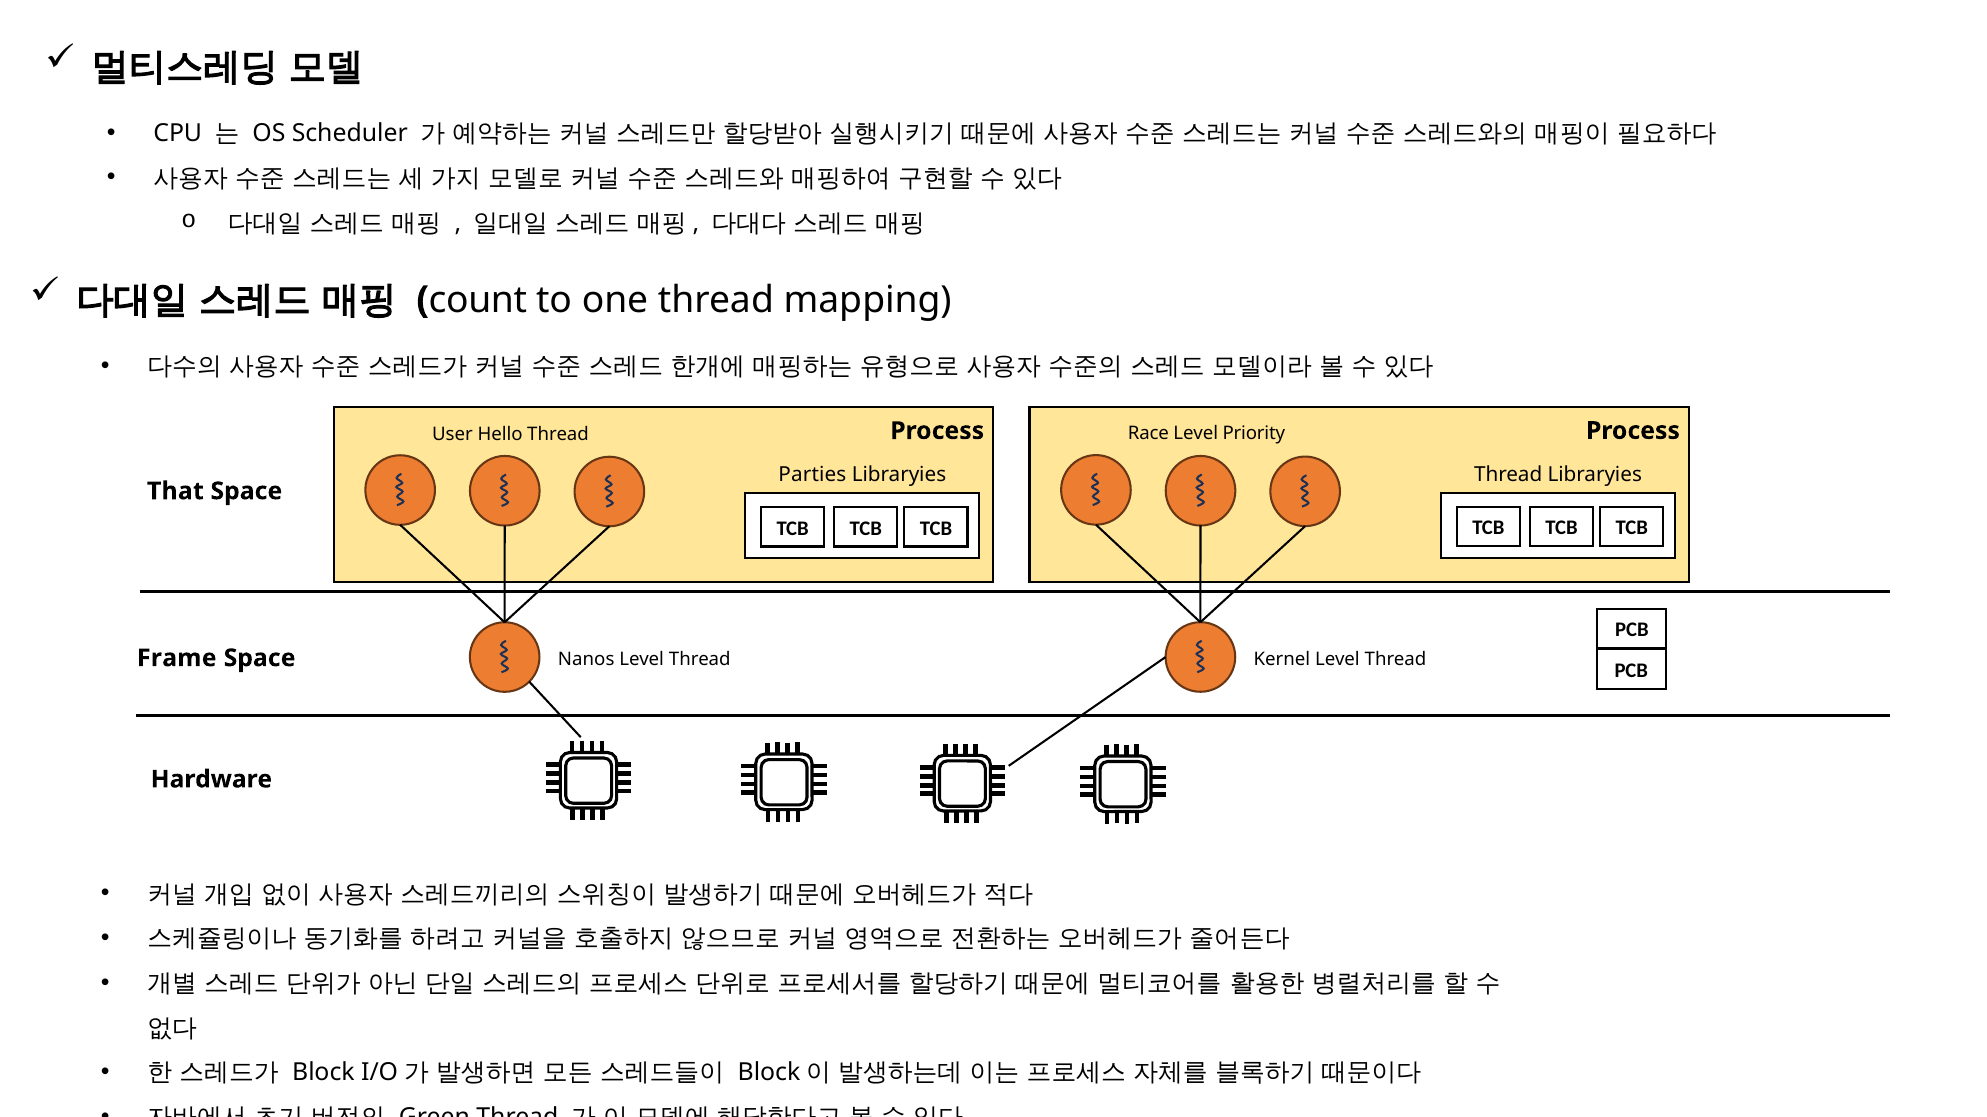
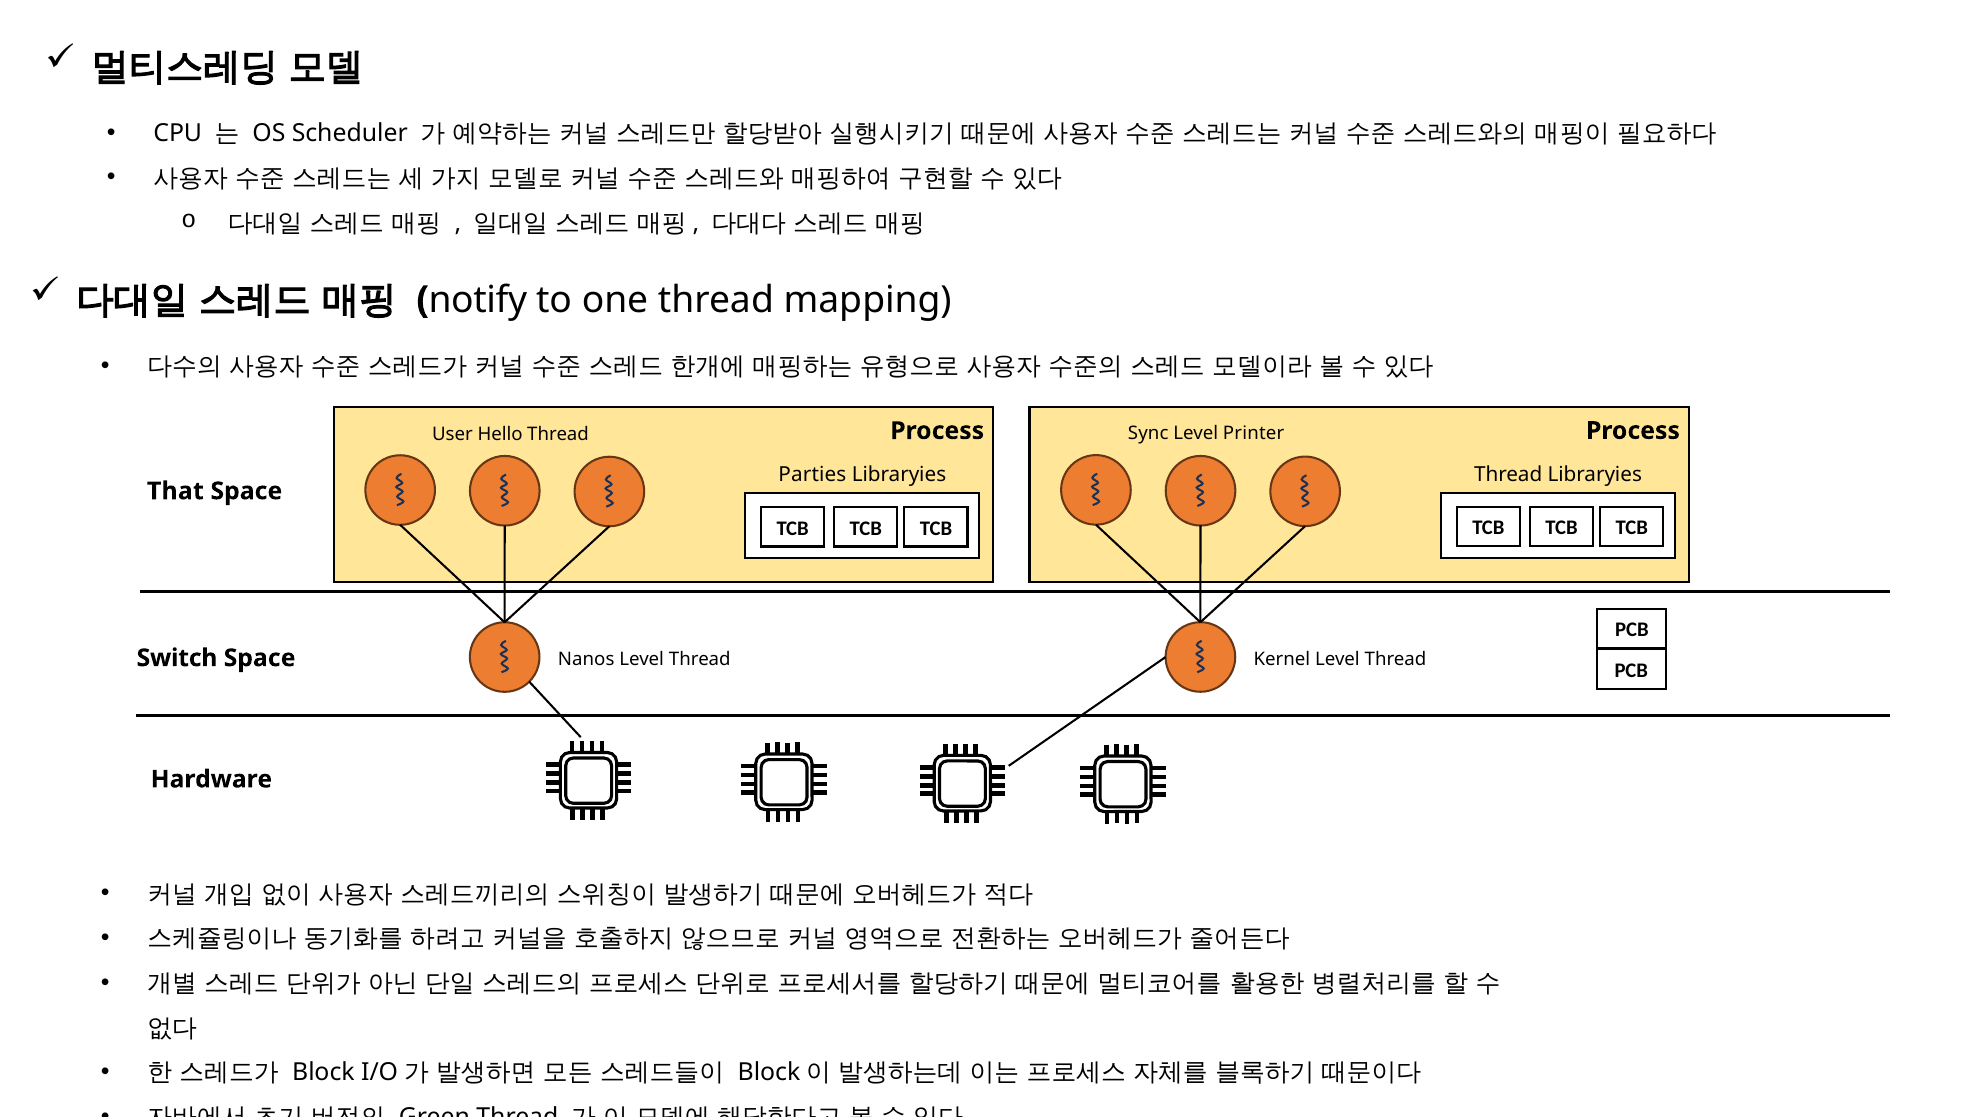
count: count -> notify
Race: Race -> Sync
Priority: Priority -> Printer
Frame: Frame -> Switch
